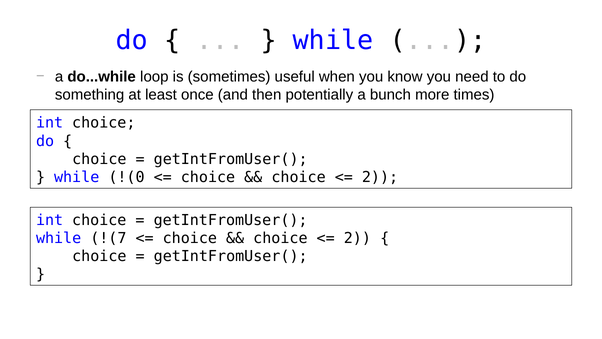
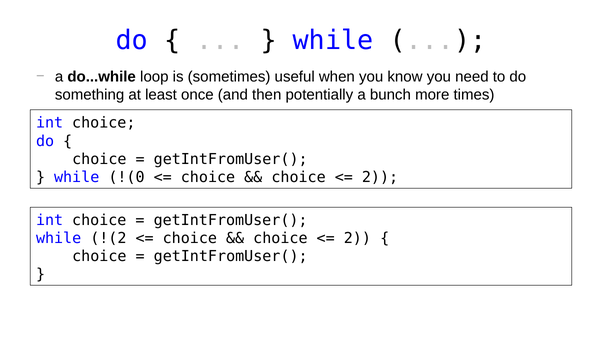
!(7: !(7 -> !(2
